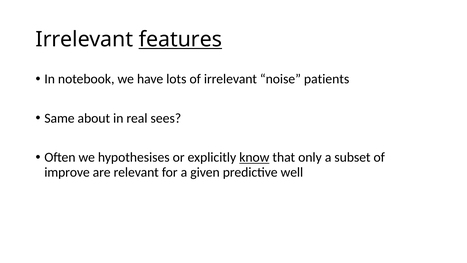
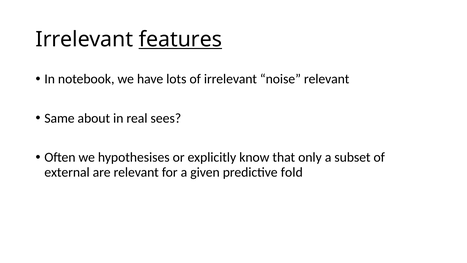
noise patients: patients -> relevant
know underline: present -> none
improve: improve -> external
well: well -> fold
